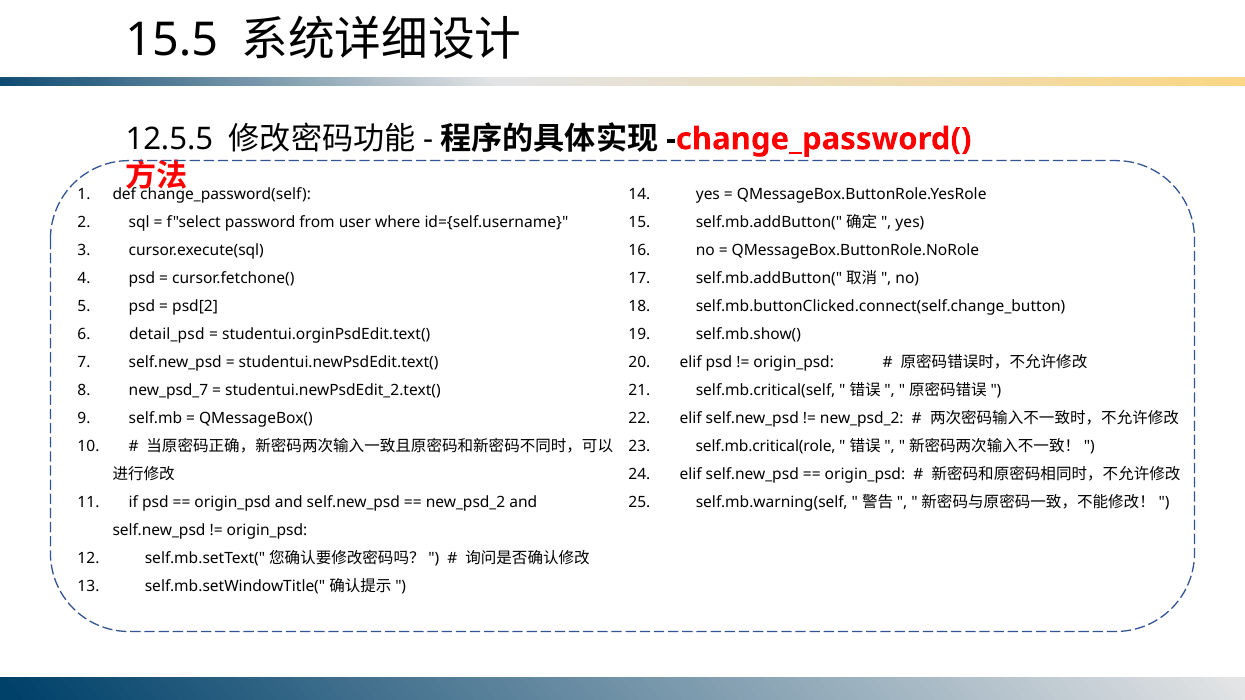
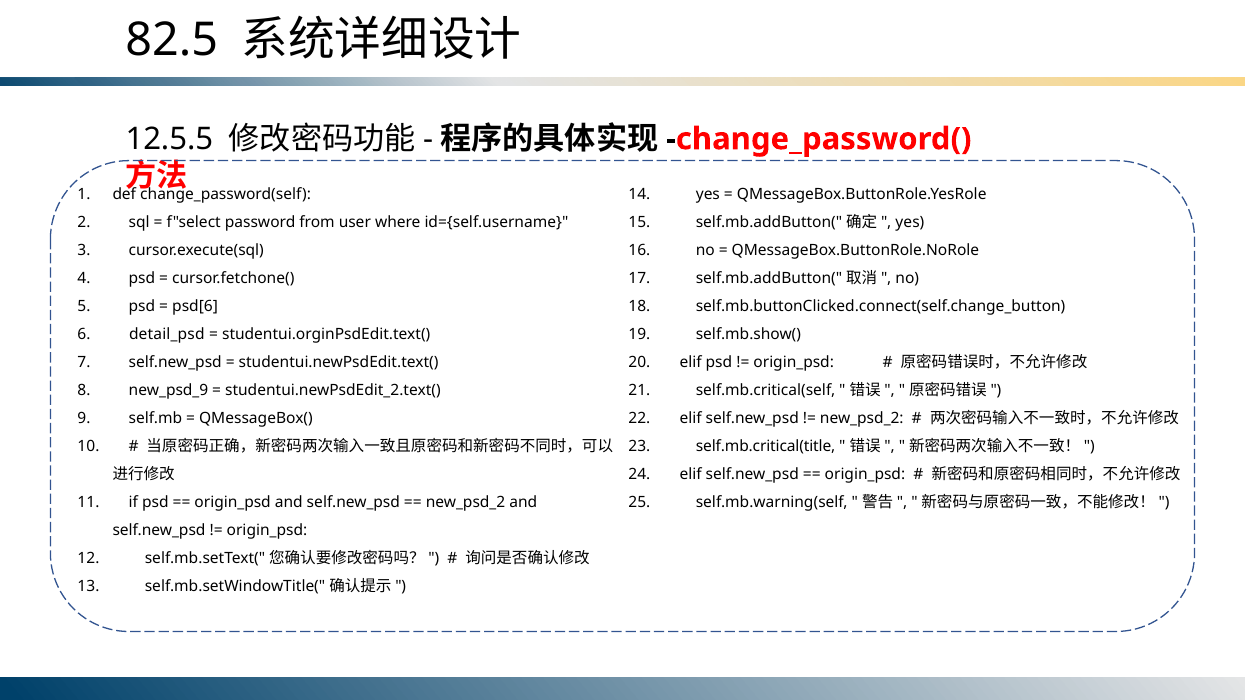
15.5: 15.5 -> 82.5
psd[2: psd[2 -> psd[6
new_psd_7: new_psd_7 -> new_psd_9
self.mb.critical(role: self.mb.critical(role -> self.mb.critical(title
